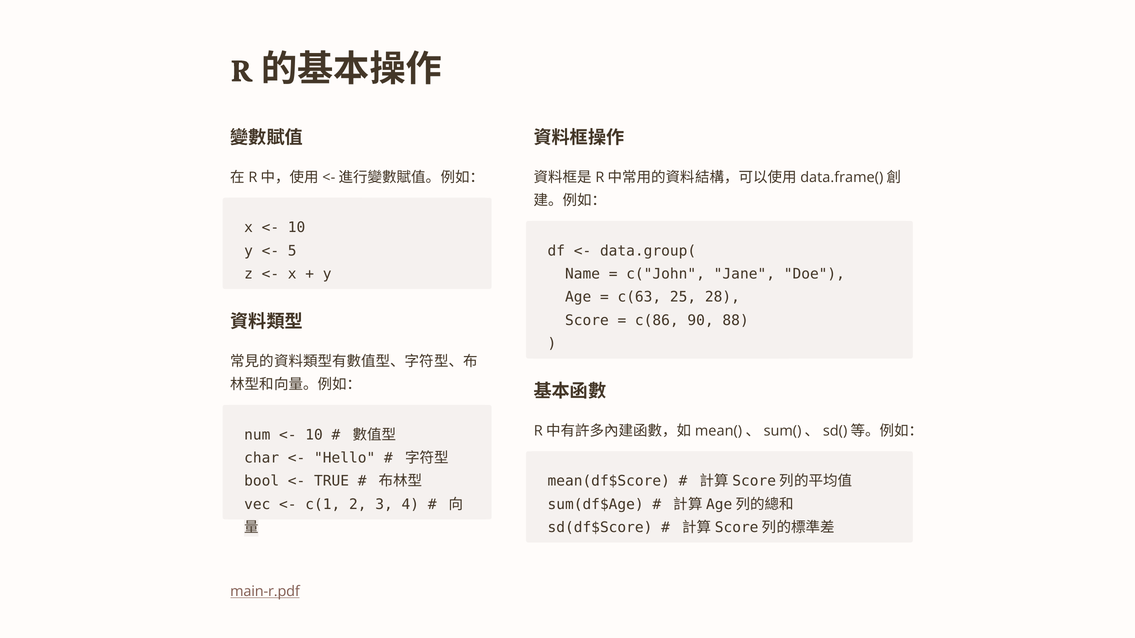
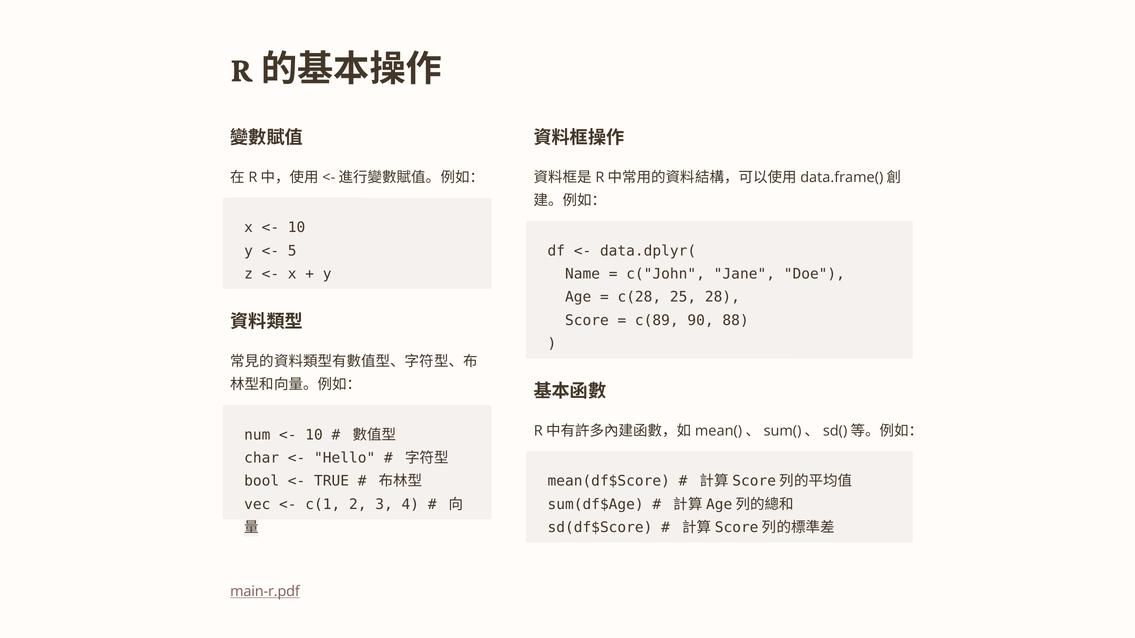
data.group(: data.group( -> data.dplyr(
c(63: c(63 -> c(28
c(86: c(86 -> c(89
